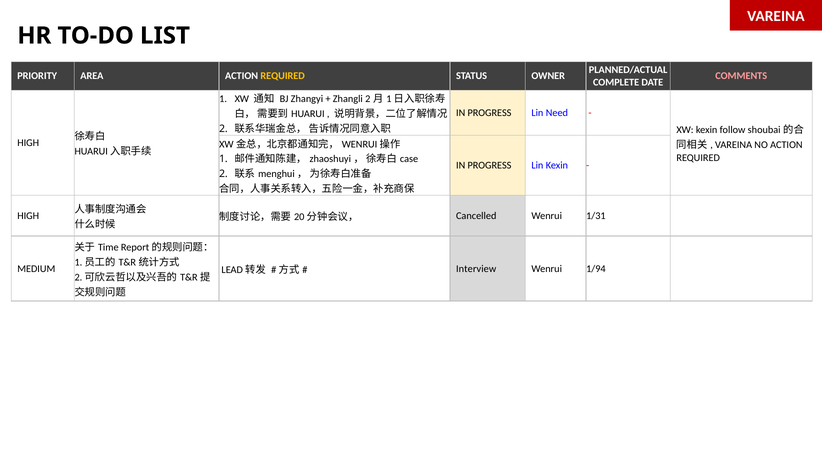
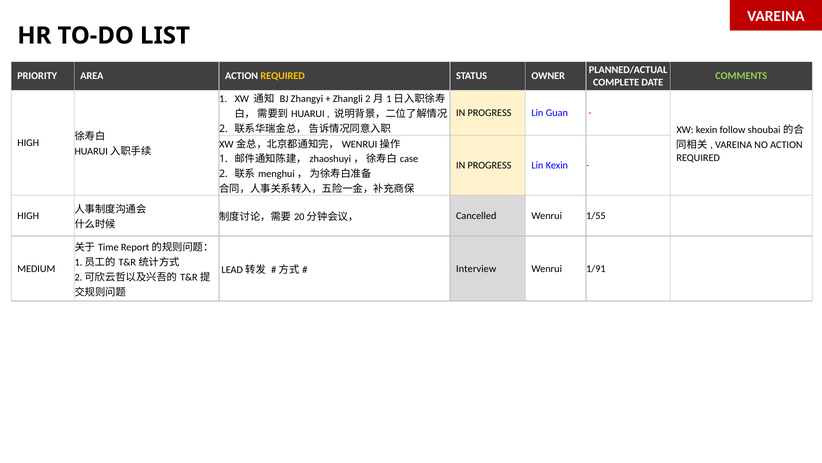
COMMENTS colour: pink -> light green
Need: Need -> Guan
1/31: 1/31 -> 1/55
1/94: 1/94 -> 1/91
